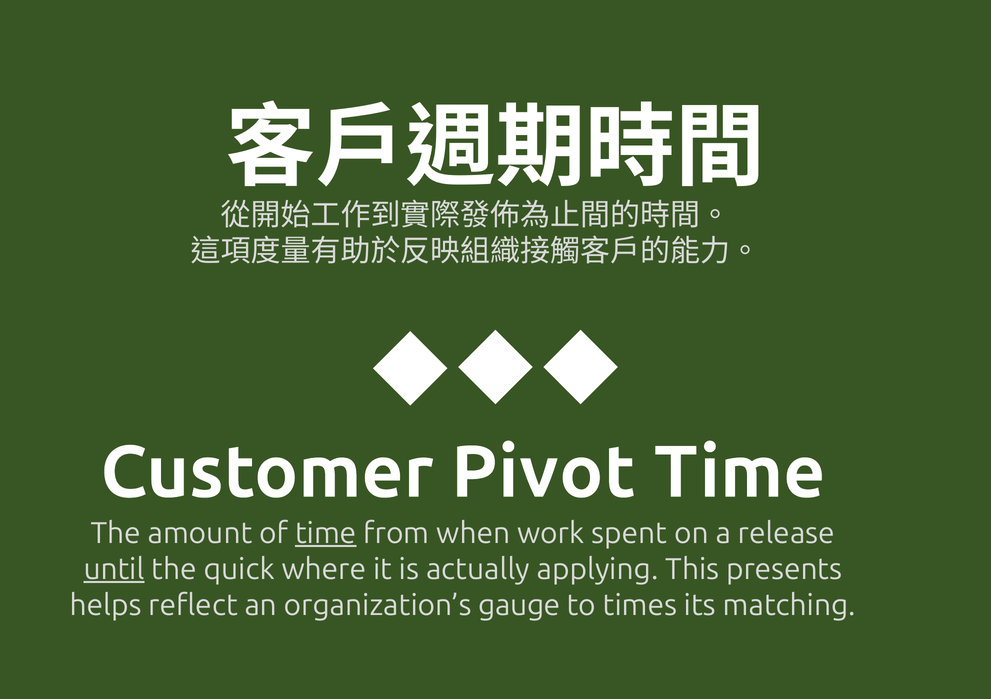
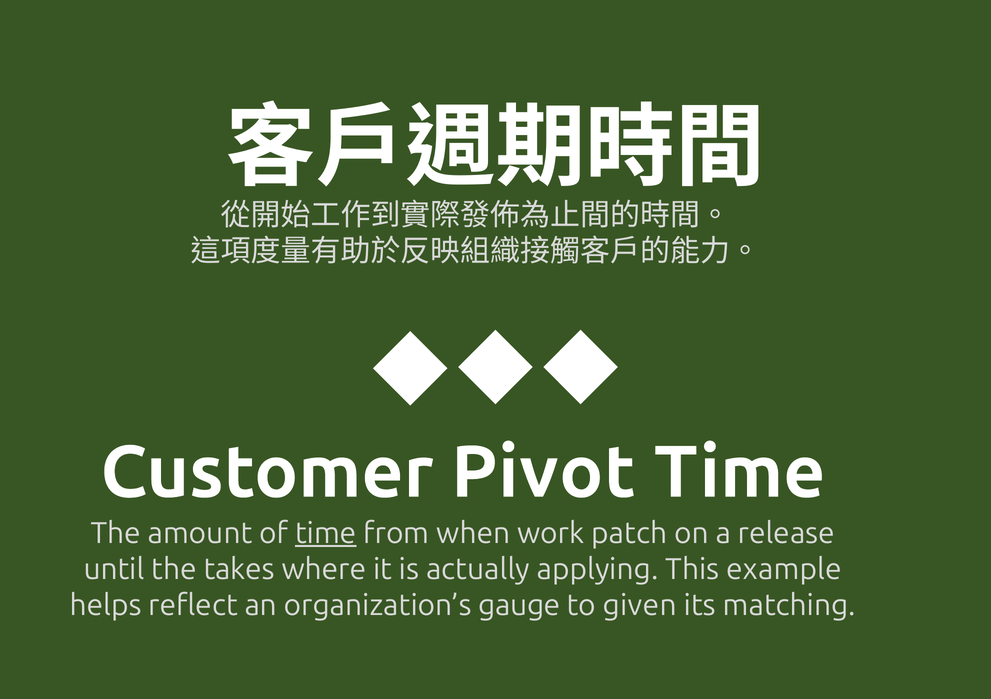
spent: spent -> patch
until underline: present -> none
quick: quick -> takes
presents: presents -> example
times: times -> given
